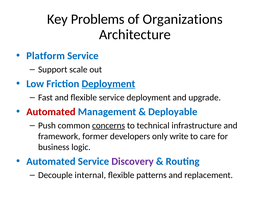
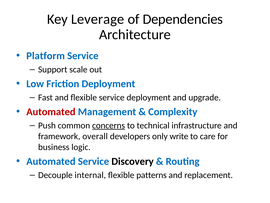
Problems: Problems -> Leverage
Organizations: Organizations -> Dependencies
Deployment at (108, 84) underline: present -> none
Deployable: Deployable -> Complexity
former: former -> overall
Discovery colour: purple -> black
